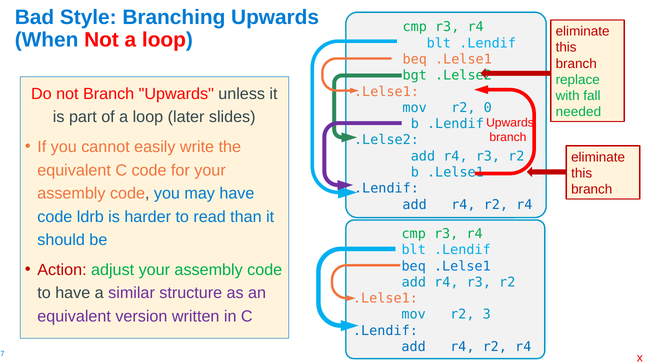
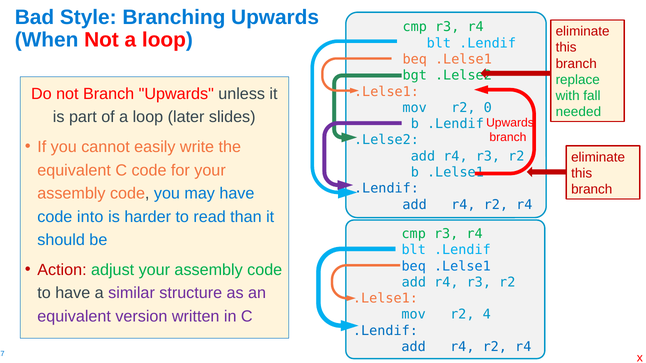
ldrb: ldrb -> into
3: 3 -> 4
